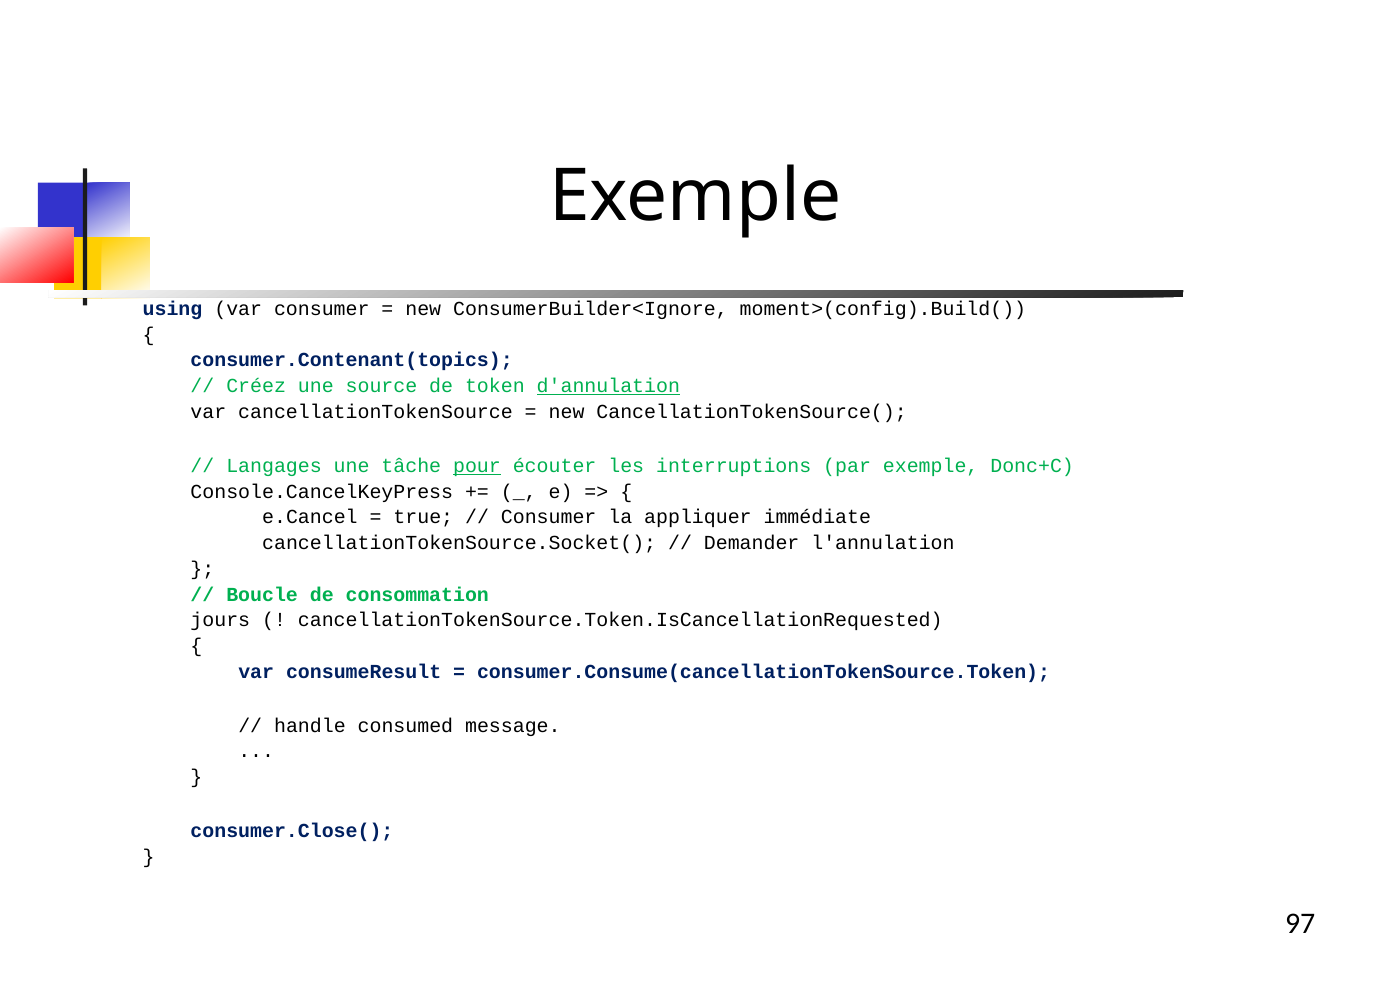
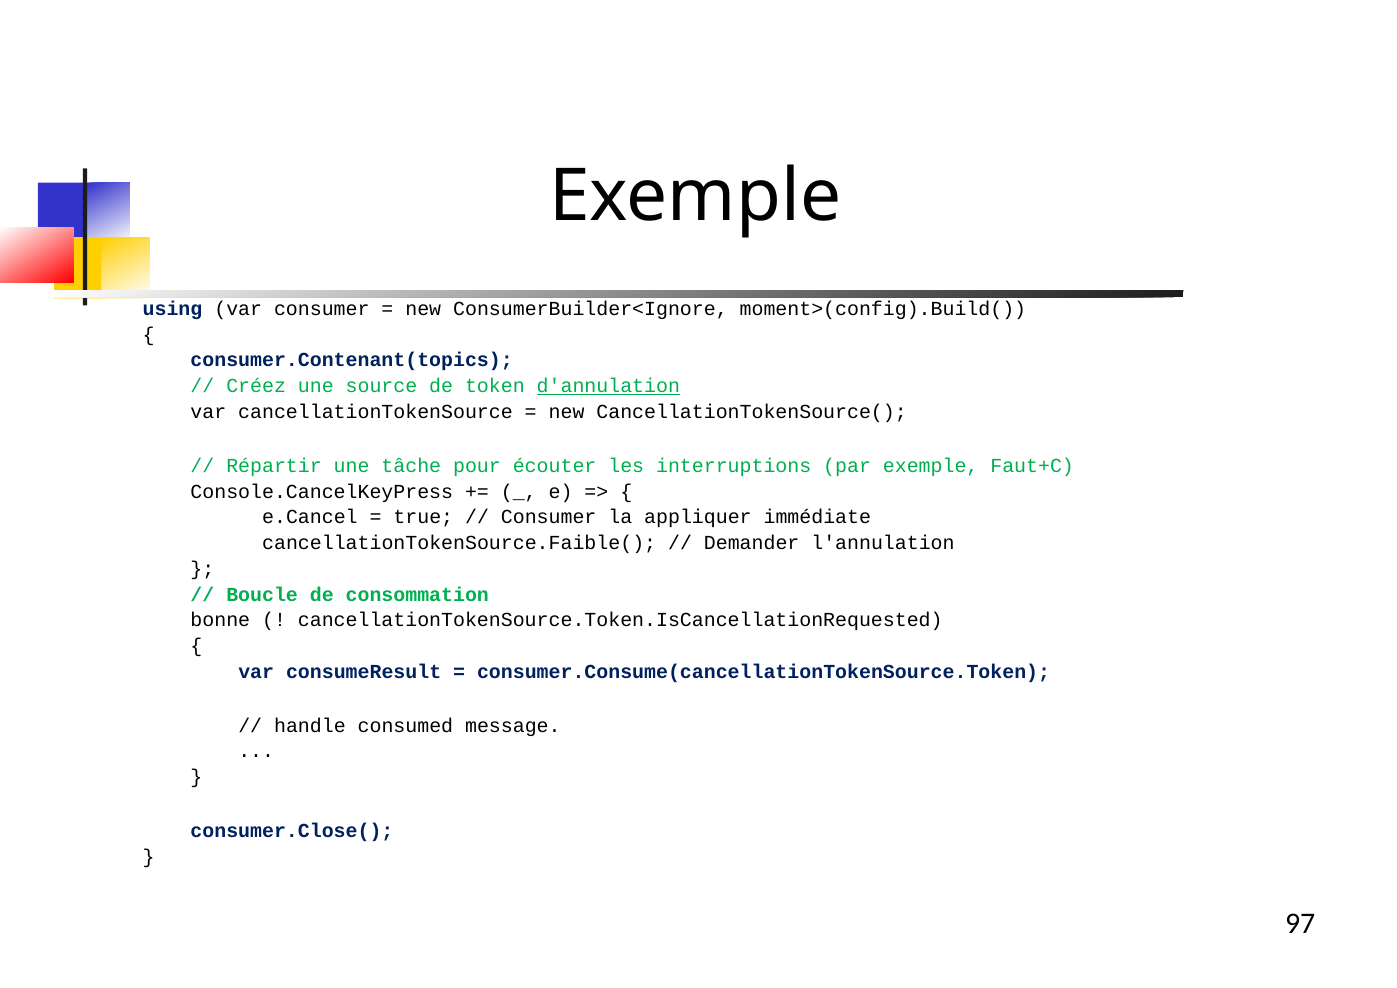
Langages: Langages -> Répartir
pour underline: present -> none
Donc+C: Donc+C -> Faut+C
cancellationTokenSource.Socket(: cancellationTokenSource.Socket( -> cancellationTokenSource.Faible(
jours: jours -> bonne
